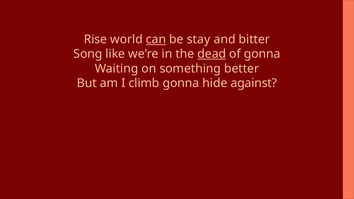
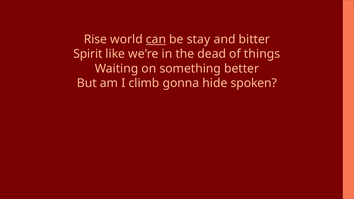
Song: Song -> Spirit
dead underline: present -> none
of gonna: gonna -> things
against: against -> spoken
